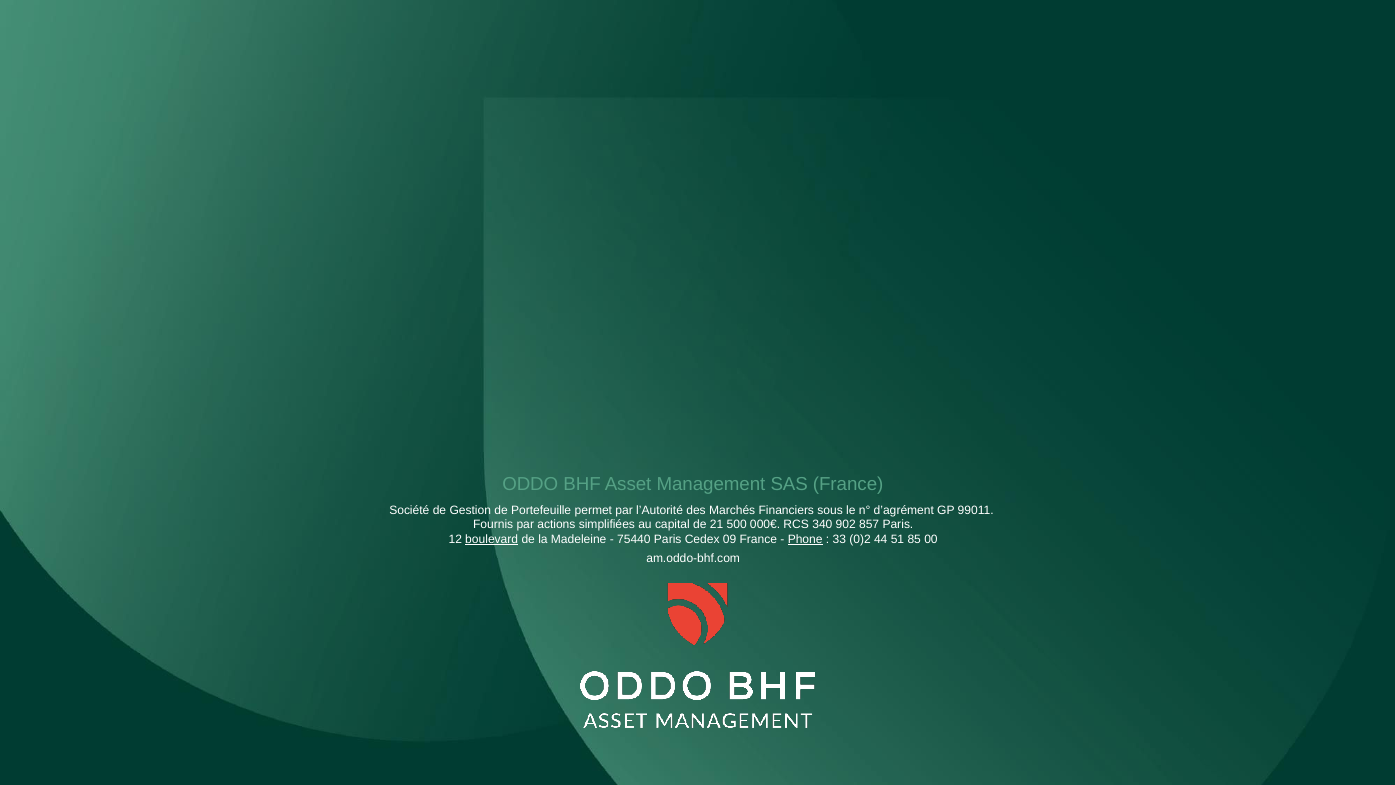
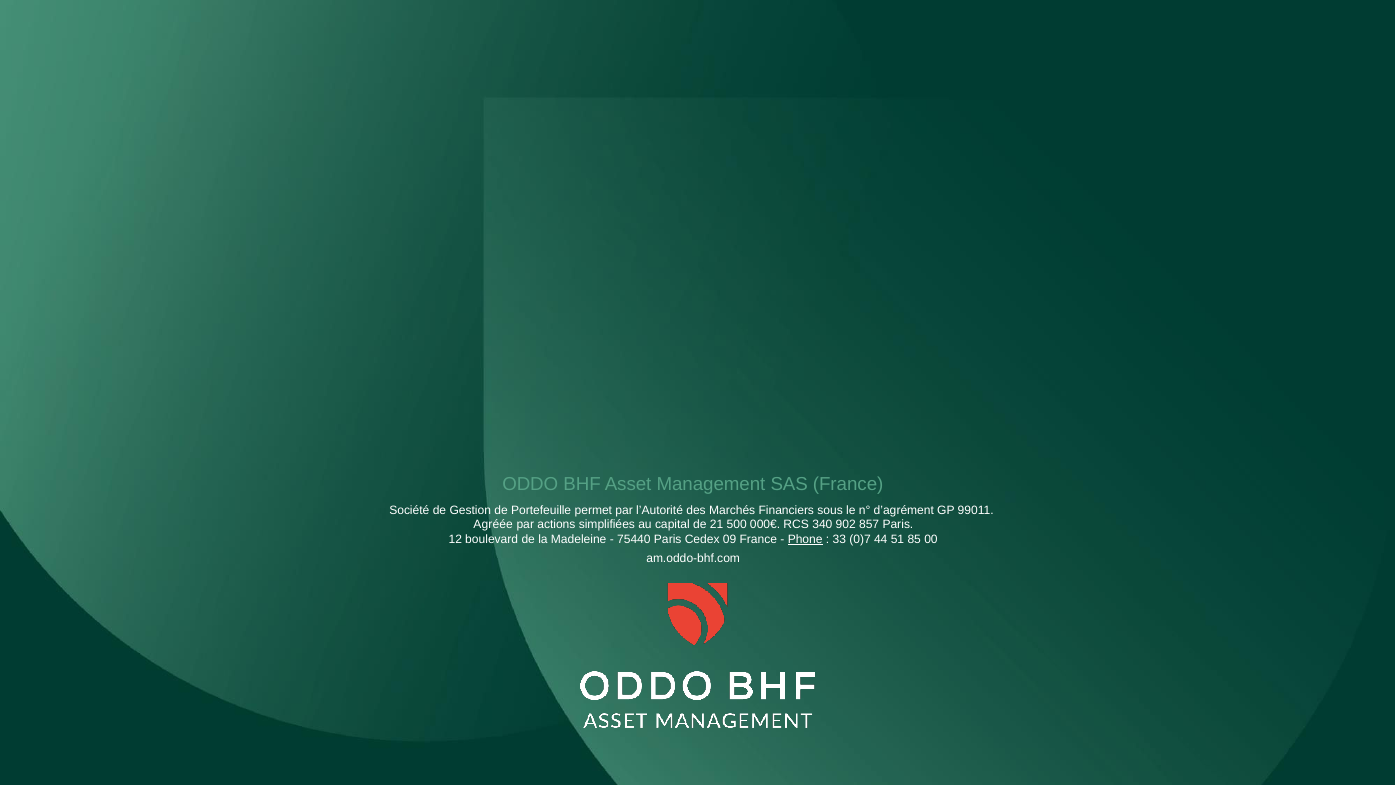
Fournis: Fournis -> Agréée
boulevard underline: present -> none
0)2: 0)2 -> 0)7
